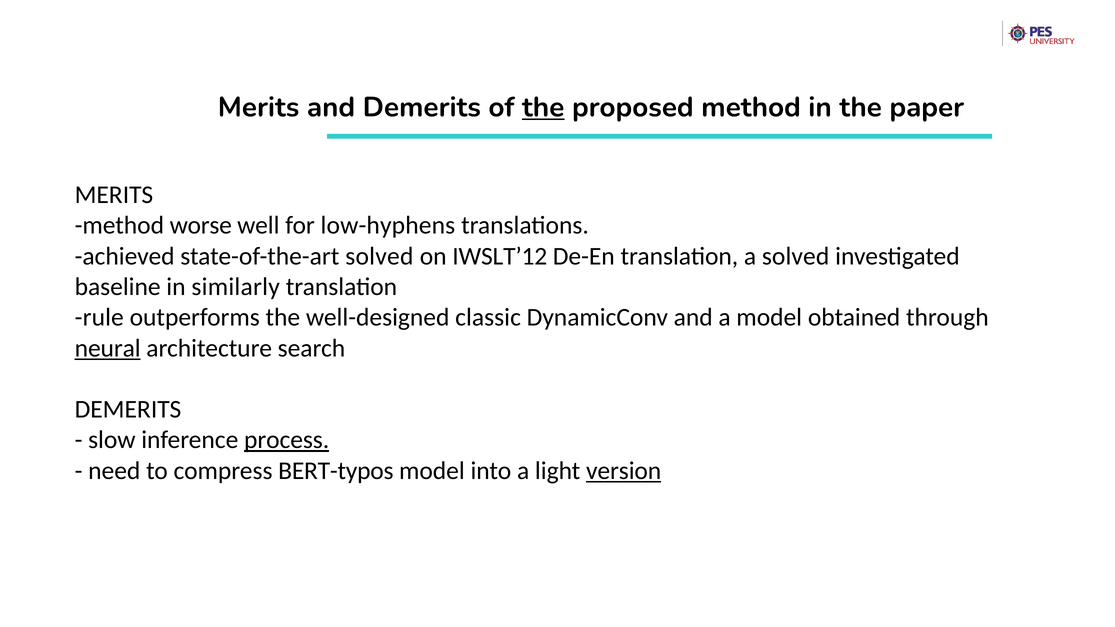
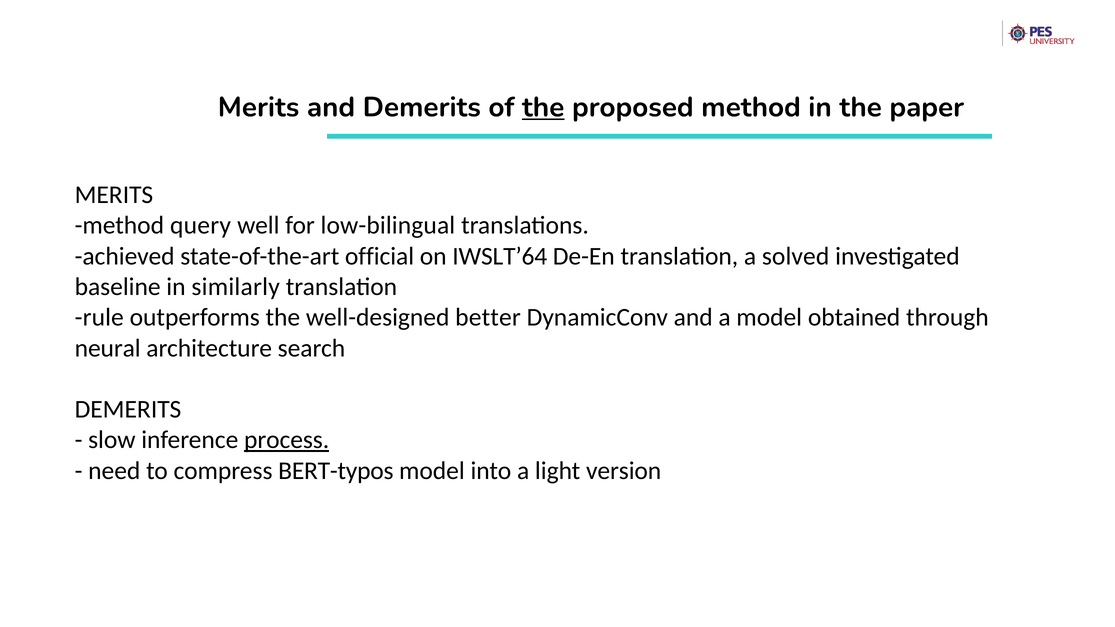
worse: worse -> query
low-hyphens: low-hyphens -> low-bilingual
state-of-the-art solved: solved -> official
IWSLT’12: IWSLT’12 -> IWSLT’64
classic: classic -> better
neural underline: present -> none
version underline: present -> none
